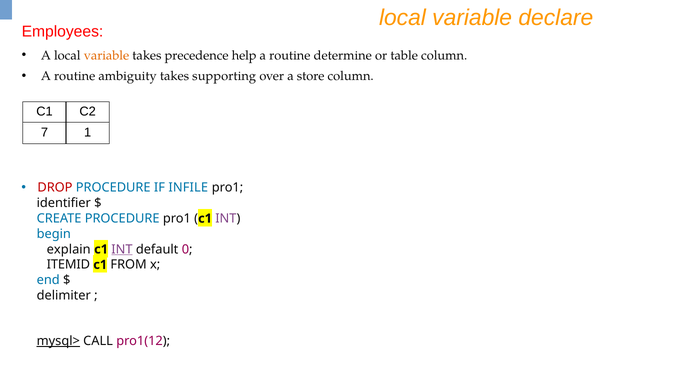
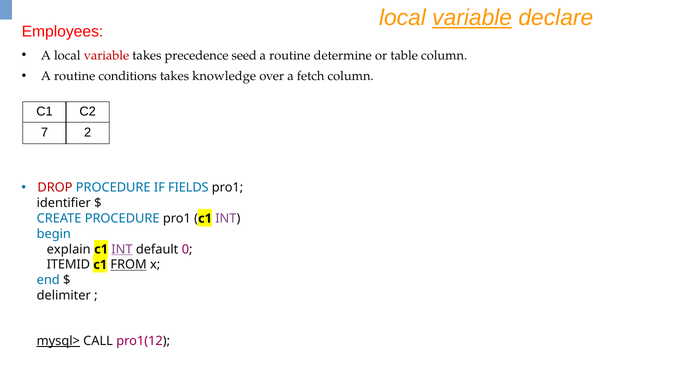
variable at (472, 18) underline: none -> present
variable at (106, 55) colour: orange -> red
help: help -> seed
ambiguity: ambiguity -> conditions
supporting: supporting -> knowledge
store: store -> fetch
1: 1 -> 2
INFILE: INFILE -> FIELDS
FROM underline: none -> present
